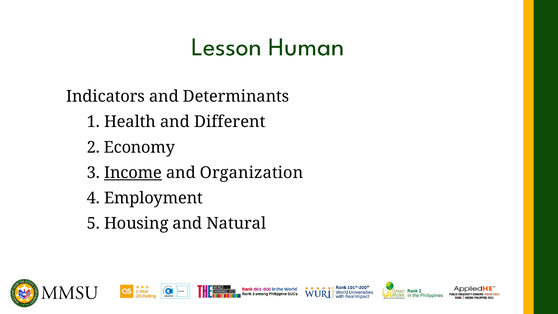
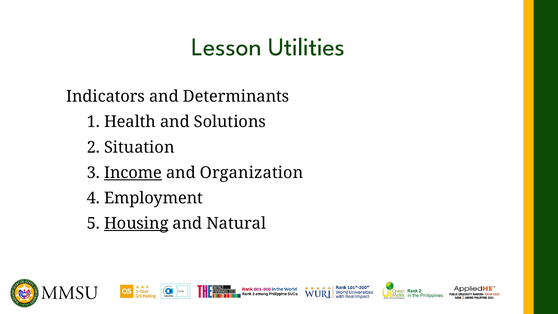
Human: Human -> Utilities
Different: Different -> Solutions
Economy: Economy -> Situation
Housing underline: none -> present
